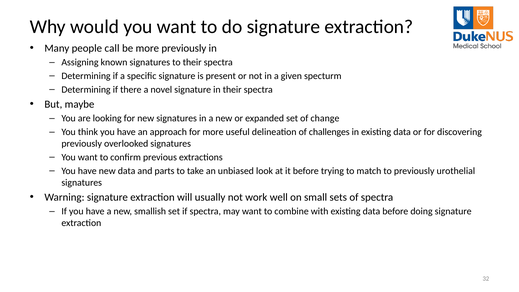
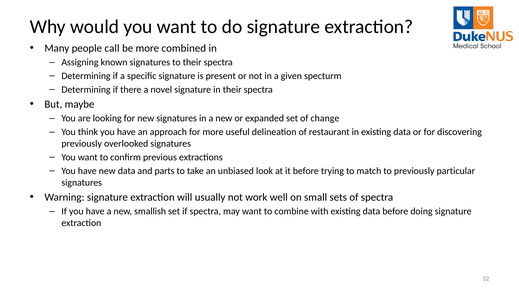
more previously: previously -> combined
challenges: challenges -> restaurant
urothelial: urothelial -> particular
